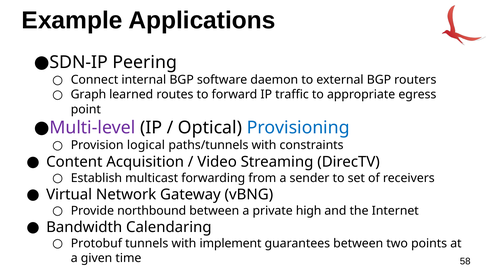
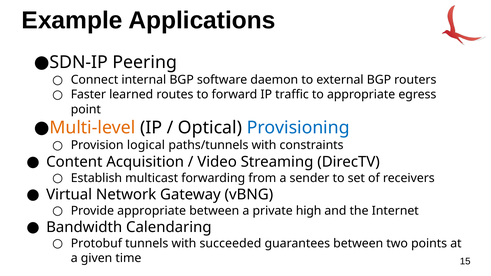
Graph: Graph -> Faster
Multi-level colour: purple -> orange
Provide northbound: northbound -> appropriate
implement: implement -> succeeded
58: 58 -> 15
